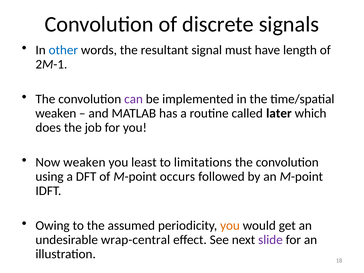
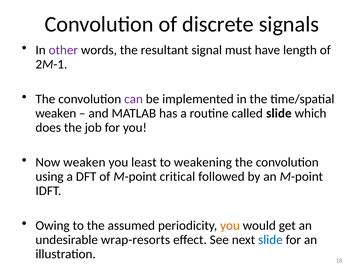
other colour: blue -> purple
called later: later -> slide
limitations: limitations -> weakening
occurs: occurs -> critical
wrap-central: wrap-central -> wrap-resorts
slide at (270, 240) colour: purple -> blue
